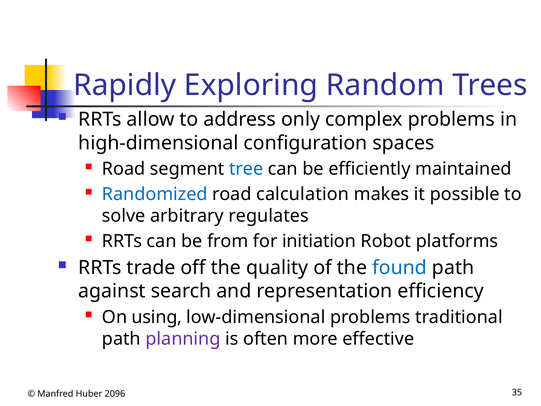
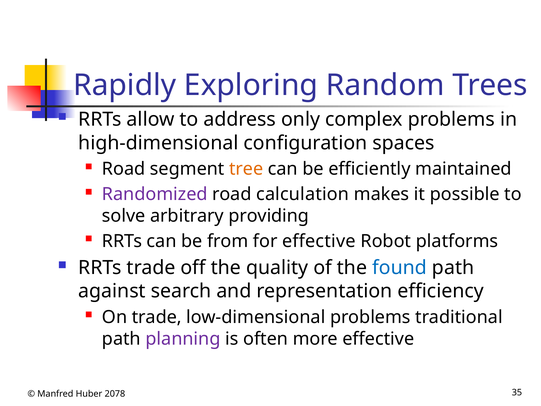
tree colour: blue -> orange
Randomized colour: blue -> purple
regulates: regulates -> providing
for initiation: initiation -> effective
On using: using -> trade
2096: 2096 -> 2078
